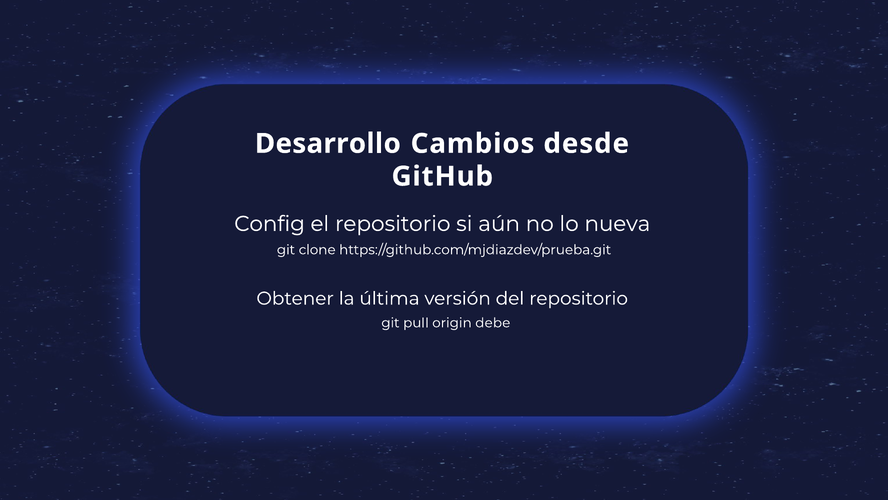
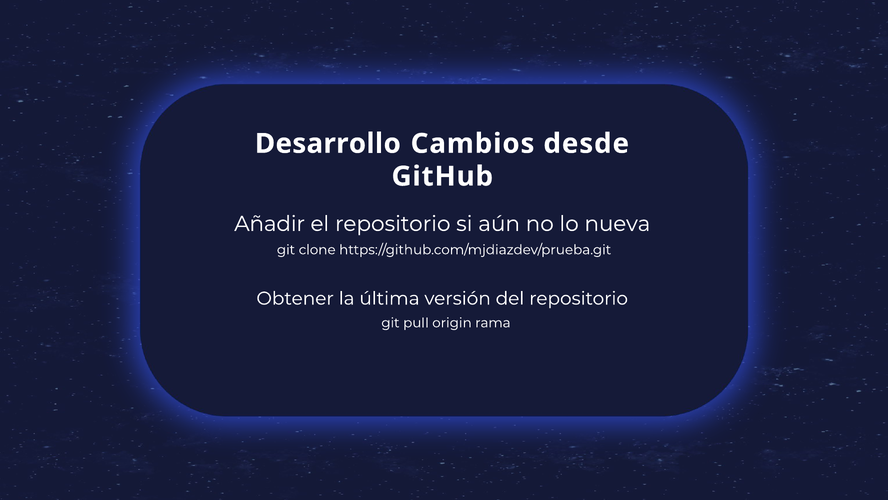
Config: Config -> Añadir
debe: debe -> rama
